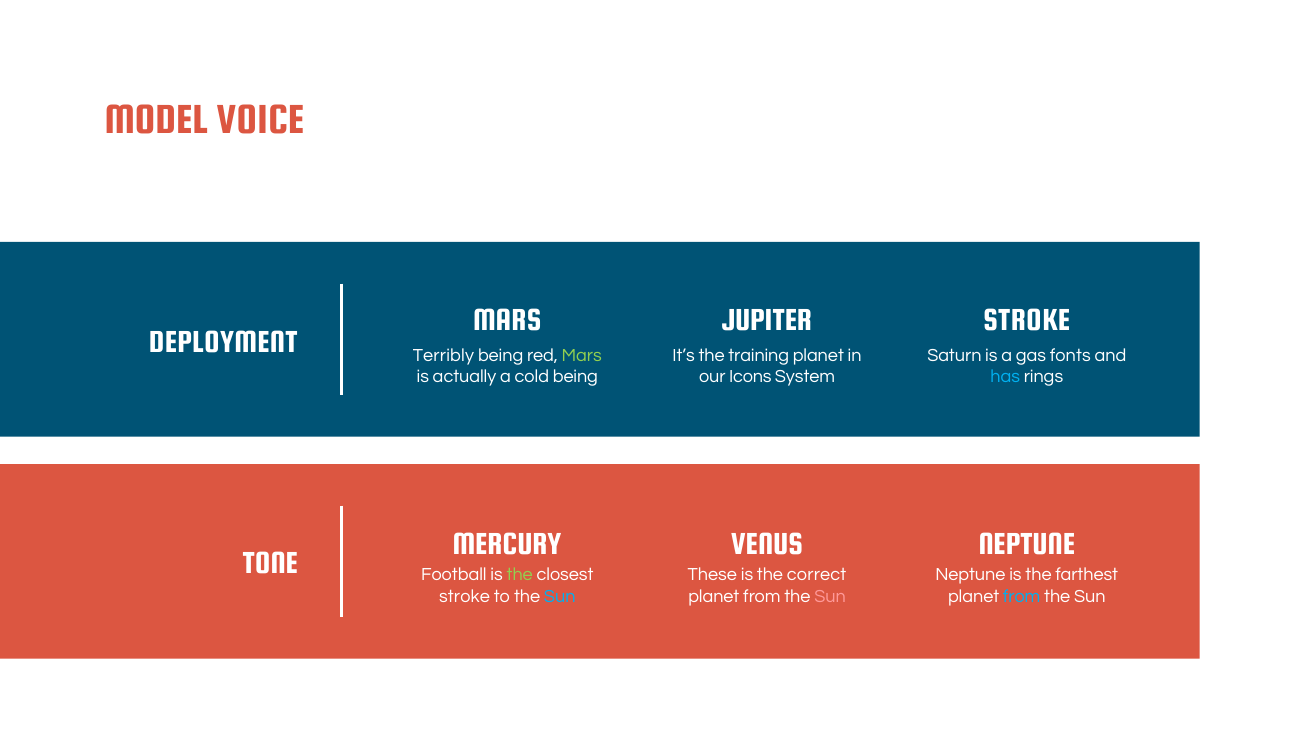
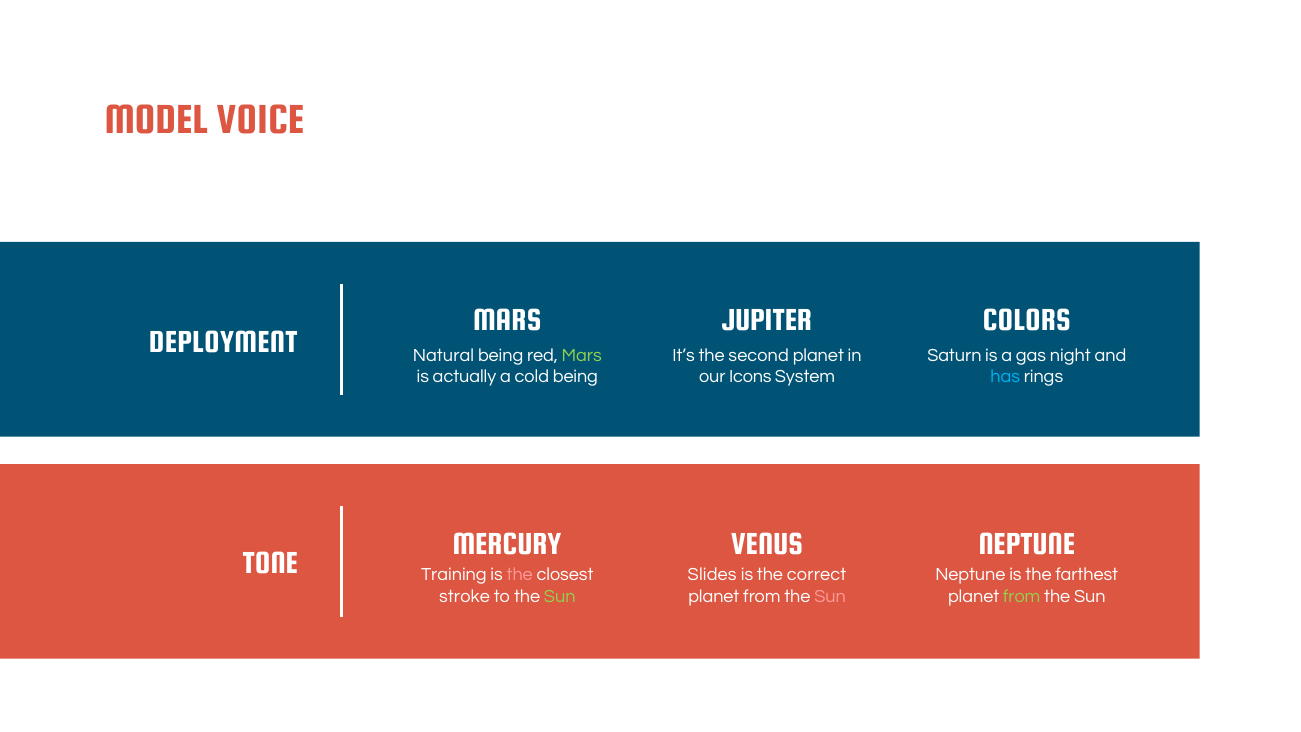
STROKE at (1027, 320): STROKE -> COLORS
Terribly: Terribly -> Natural
training: training -> second
fonts: fonts -> night
Football: Football -> Training
the at (520, 575) colour: light green -> pink
These: These -> Slides
Sun at (560, 596) colour: light blue -> light green
from at (1022, 596) colour: light blue -> light green
